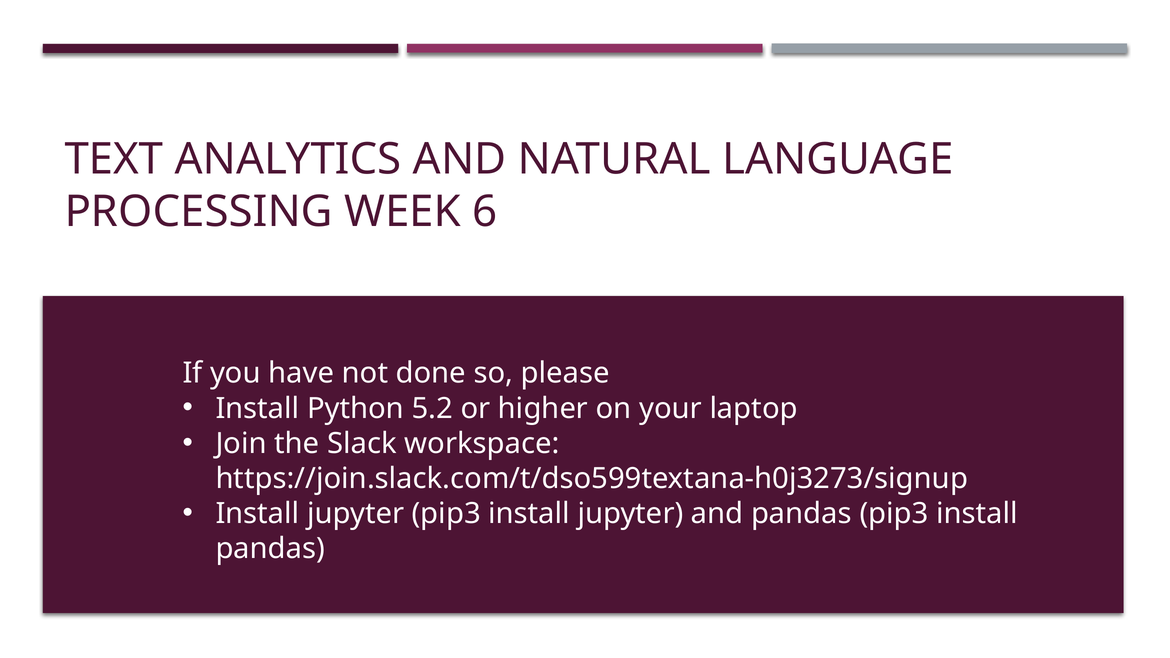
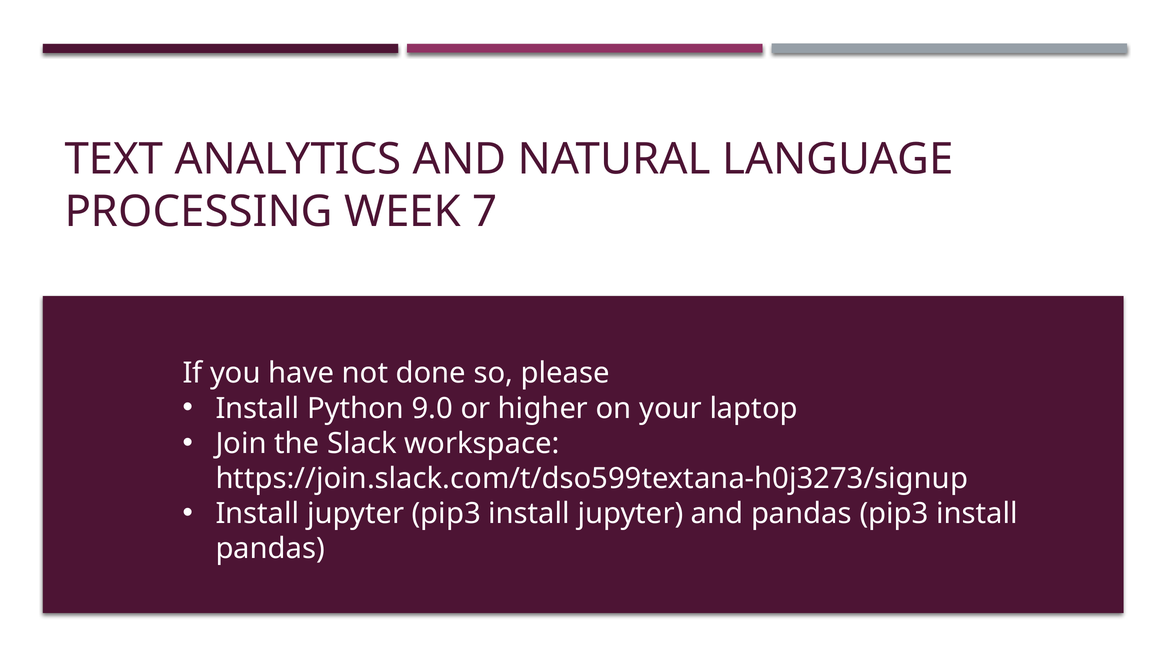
6: 6 -> 7
5.2: 5.2 -> 9.0
